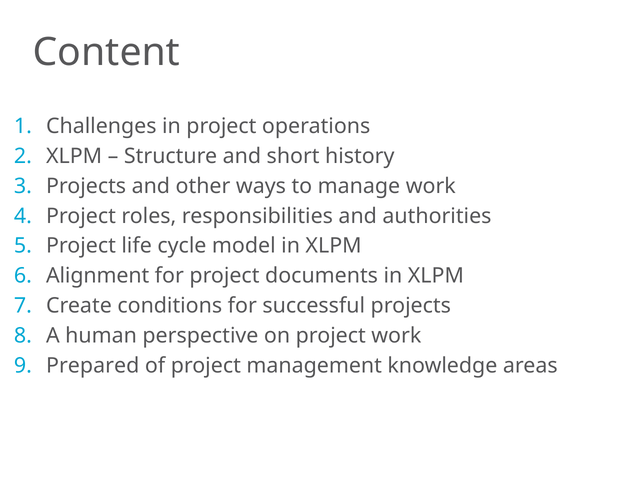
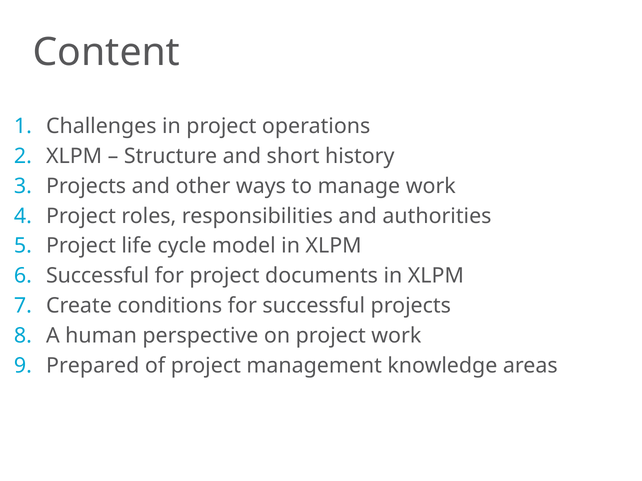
Alignment at (98, 276): Alignment -> Successful
